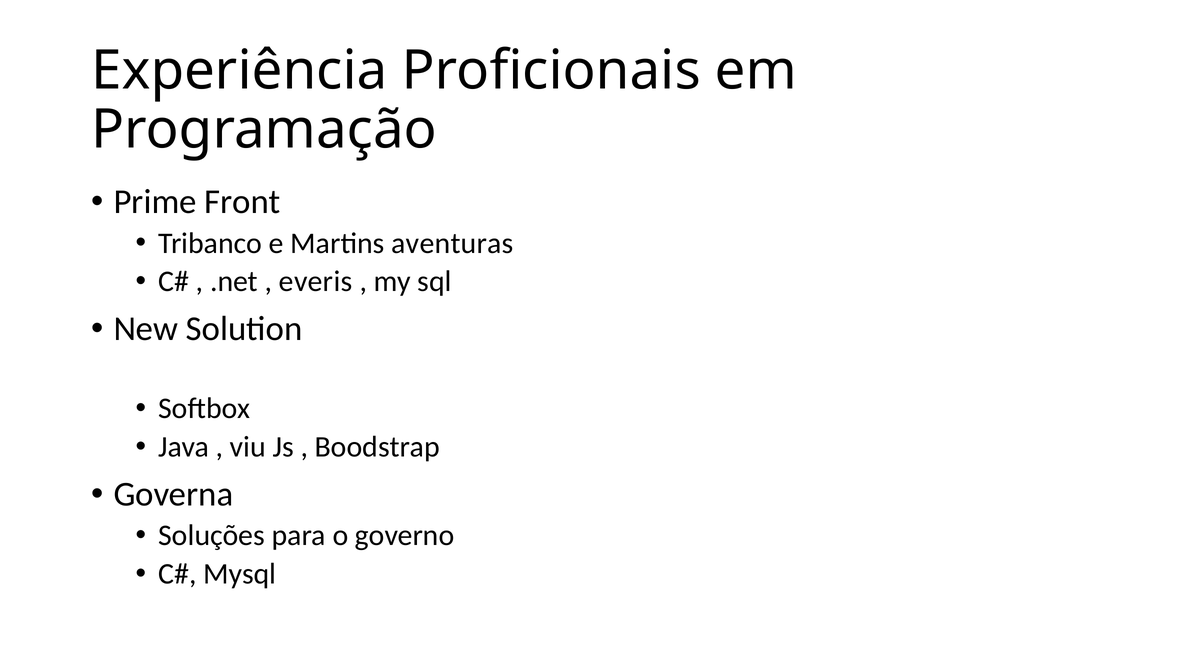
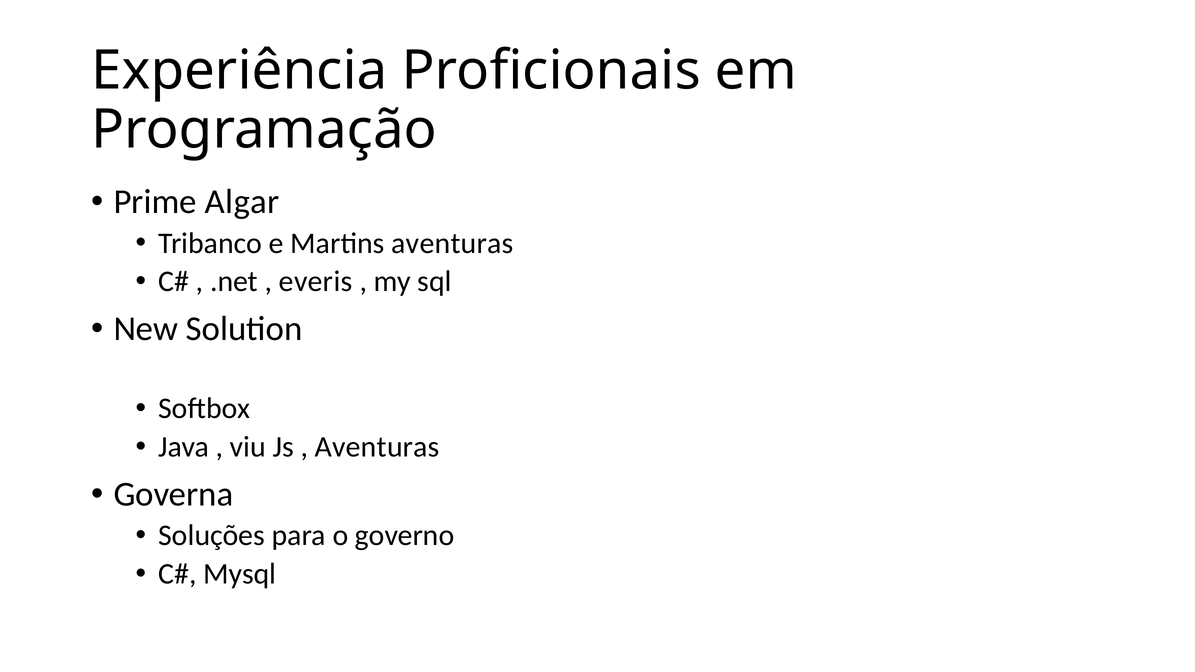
Front: Front -> Algar
Boodstrap at (377, 447): Boodstrap -> Aventuras
